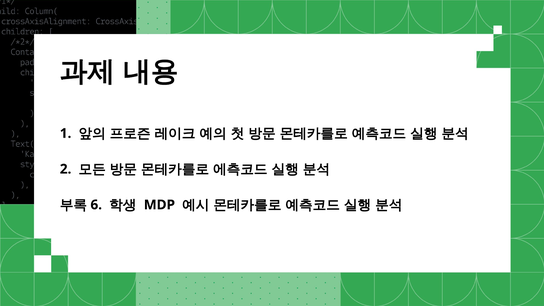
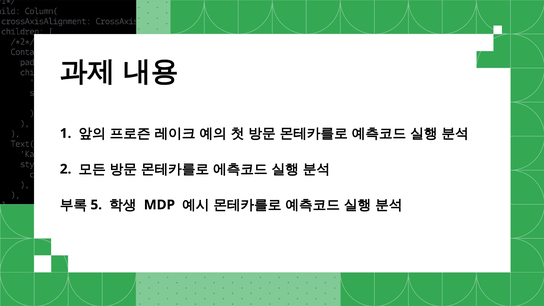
6: 6 -> 5
